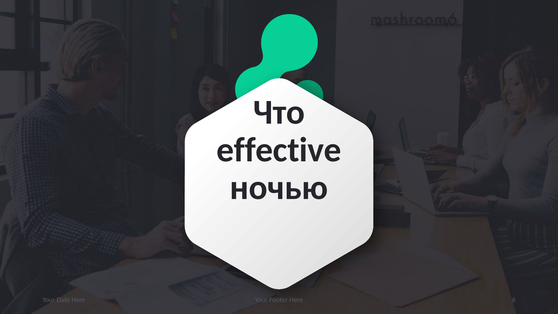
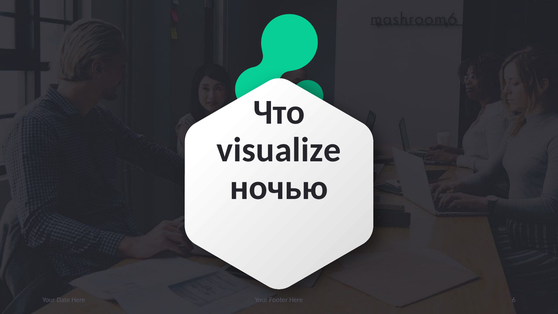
effective: effective -> visualize
